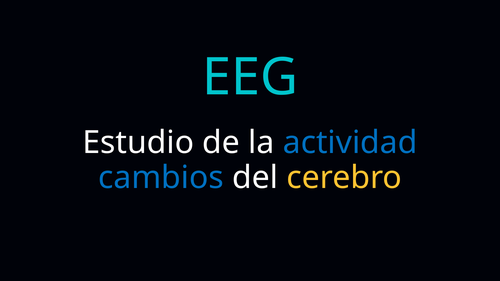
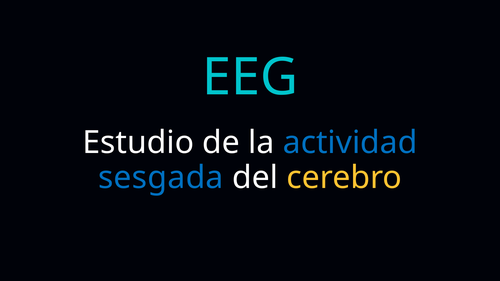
cambios: cambios -> sesgada
